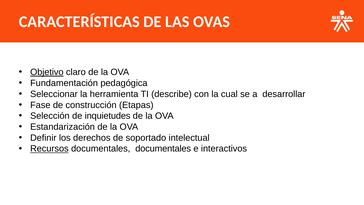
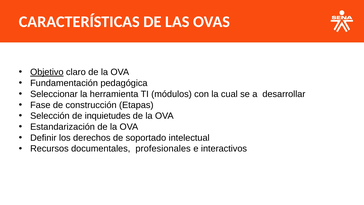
describe: describe -> módulos
Recursos underline: present -> none
documentales documentales: documentales -> profesionales
